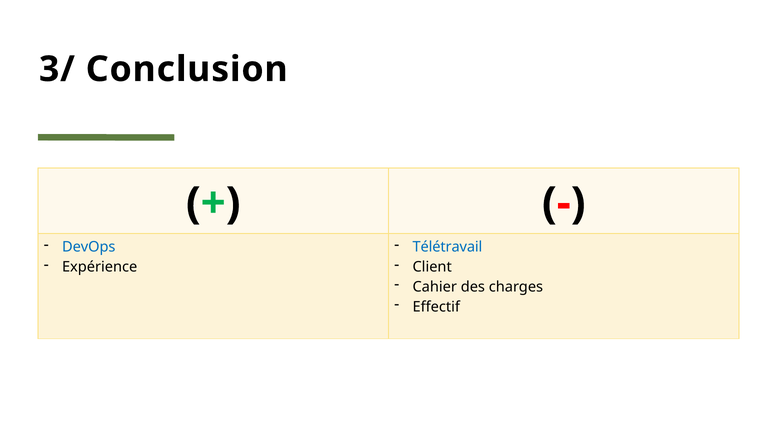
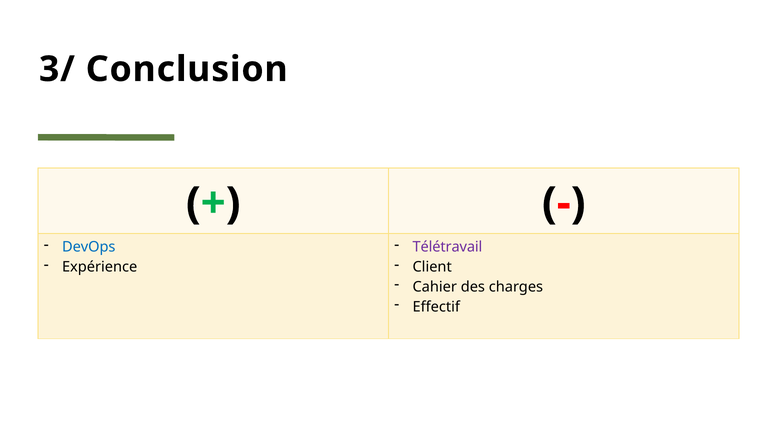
Télétravail colour: blue -> purple
